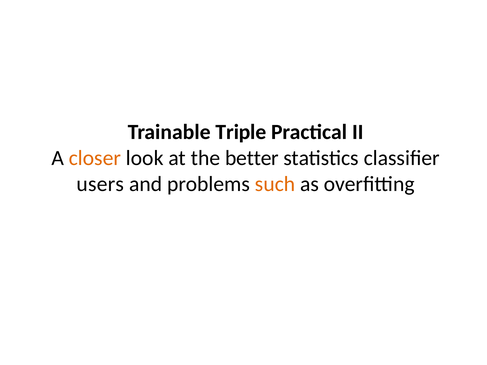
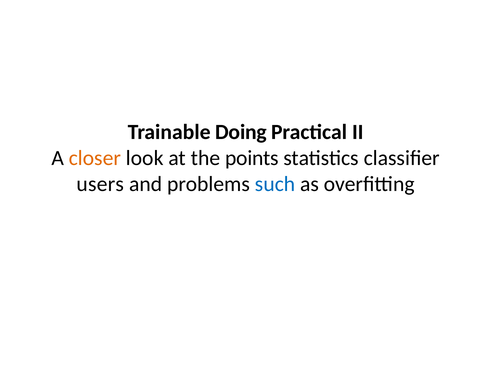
Triple: Triple -> Doing
better: better -> points
such colour: orange -> blue
